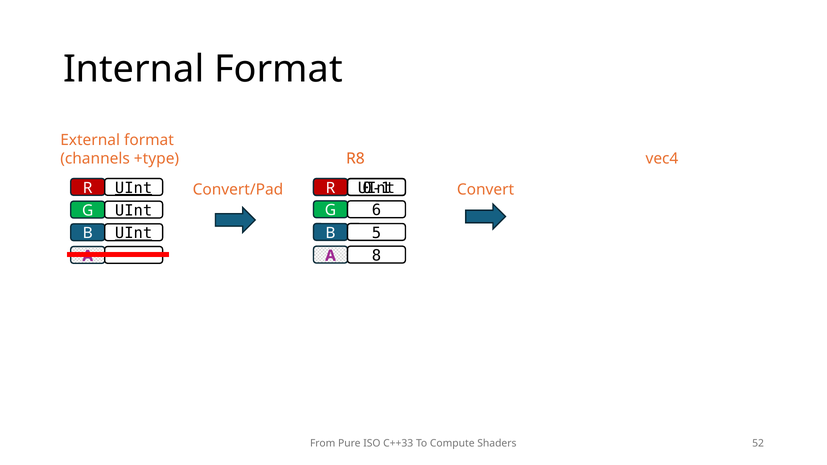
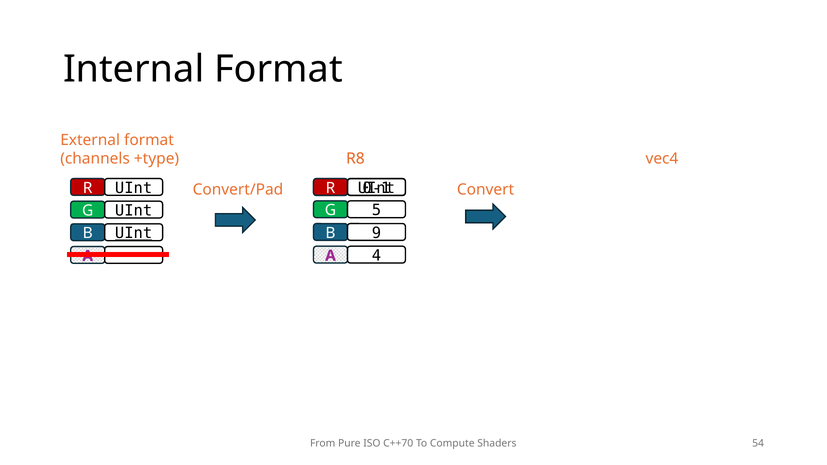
UInt at (134, 188) underline: present -> none
6: 6 -> 5
5: 5 -> 9
8: 8 -> 4
C++33: C++33 -> C++70
52: 52 -> 54
